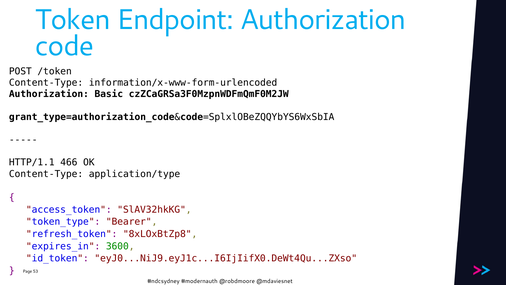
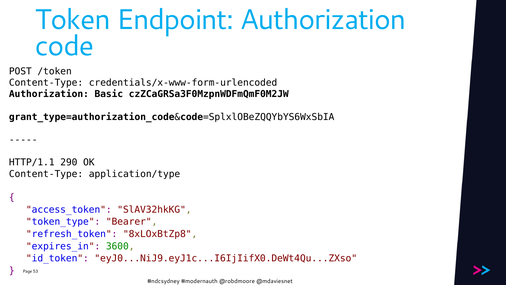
information/x-www-form-urlencoded: information/x-www-form-urlencoded -> credentials/x-www-form-urlencoded
466: 466 -> 290
